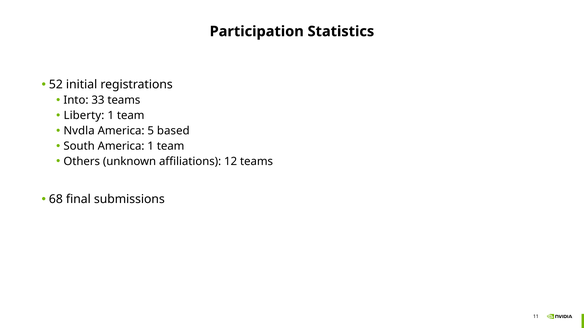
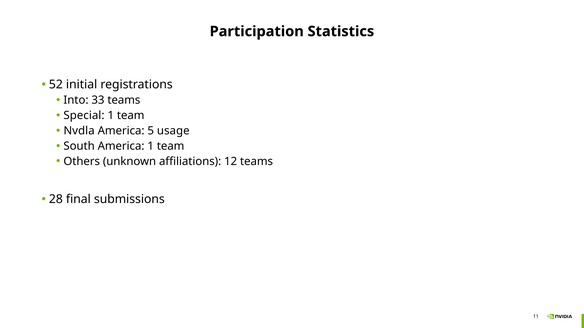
Liberty: Liberty -> Special
based: based -> usage
68: 68 -> 28
